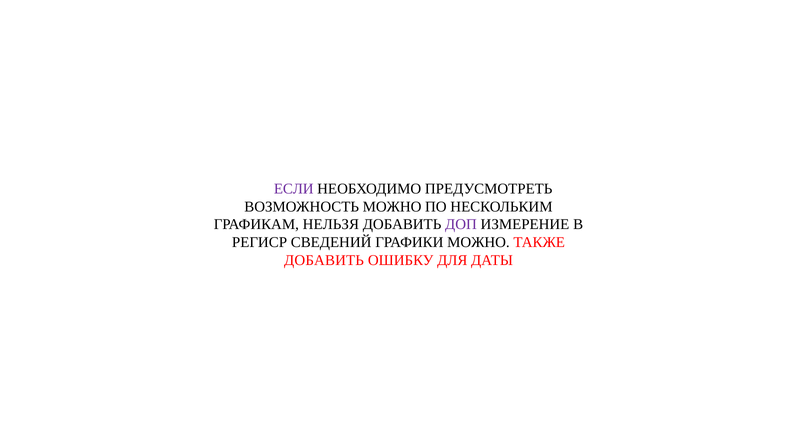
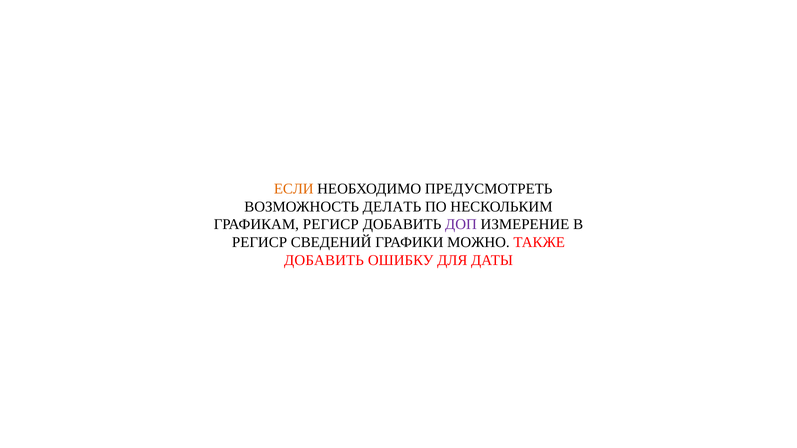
ЕСЛИ colour: purple -> orange
ВОЗМОЖНОСТЬ МОЖНО: МОЖНО -> ДЕЛАТЬ
ГРАФИКАМ НЕЛЬЗЯ: НЕЛЬЗЯ -> РЕГИСР
